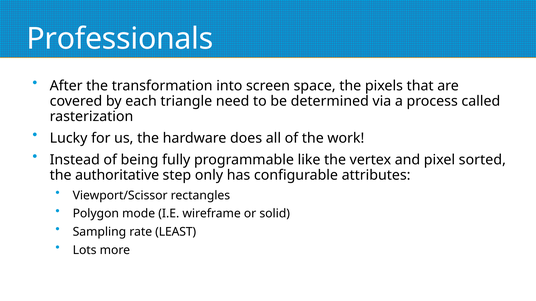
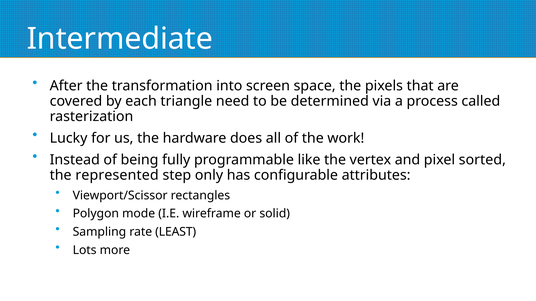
Professionals: Professionals -> Intermediate
authoritative: authoritative -> represented
